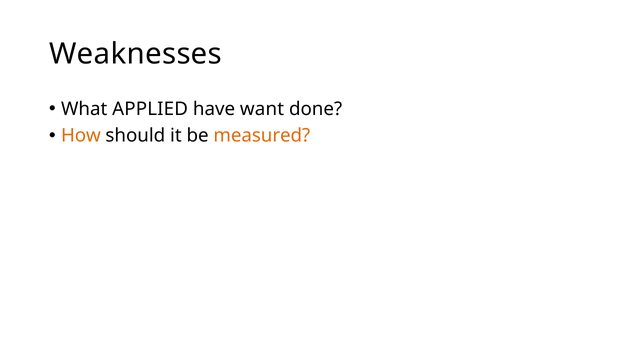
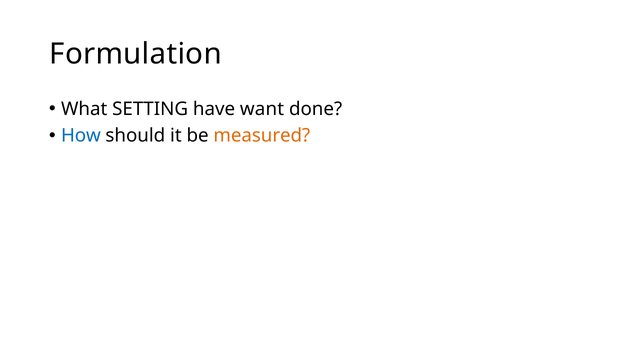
Weaknesses: Weaknesses -> Formulation
APPLIED: APPLIED -> SETTING
How colour: orange -> blue
